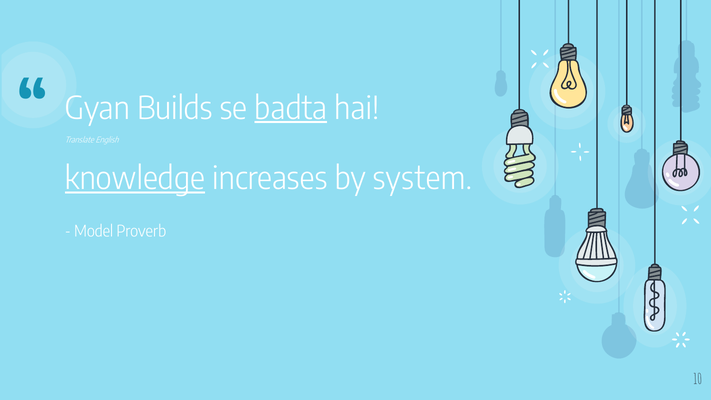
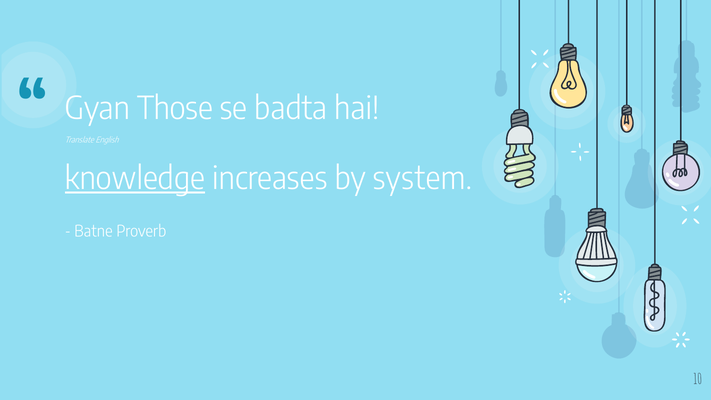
Builds: Builds -> Those
badta underline: present -> none
Model: Model -> Batne
